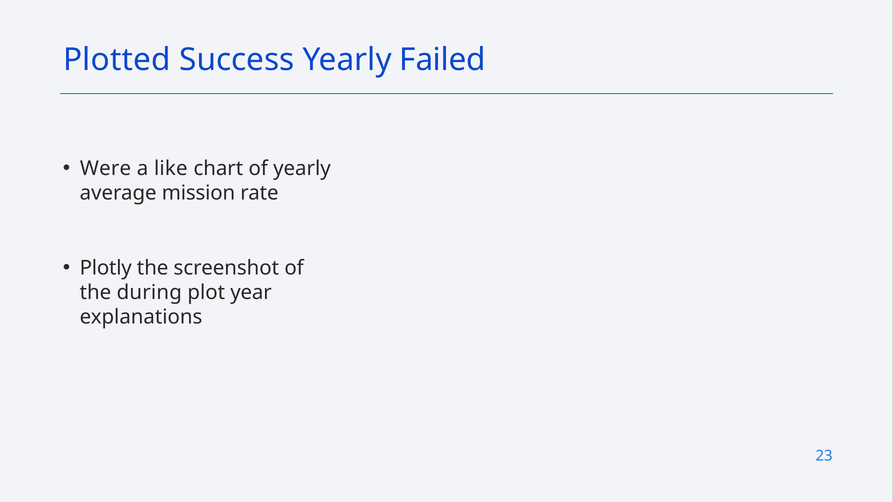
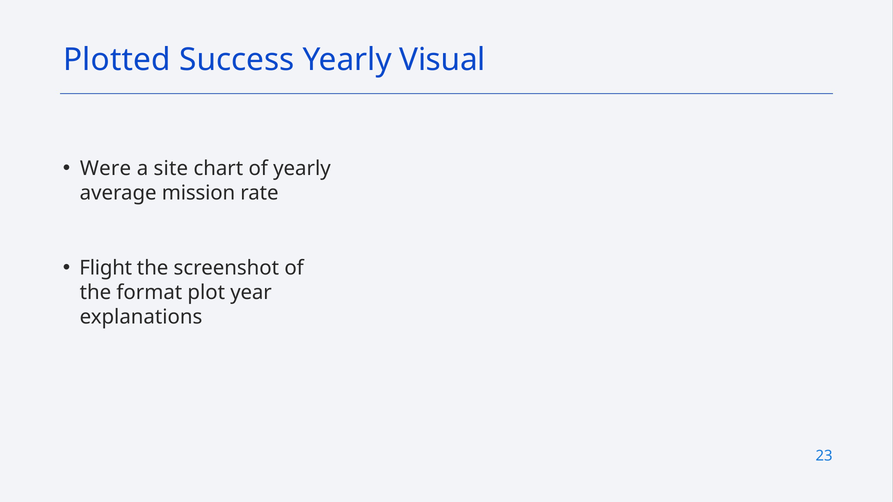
Failed: Failed -> Visual
like: like -> site
Plotly: Plotly -> Flight
during: during -> format
